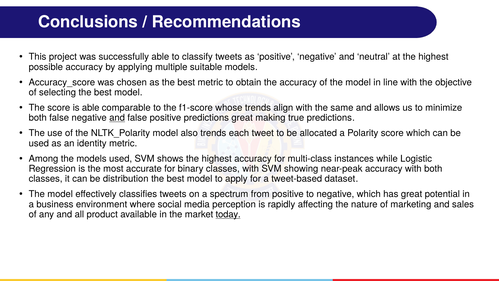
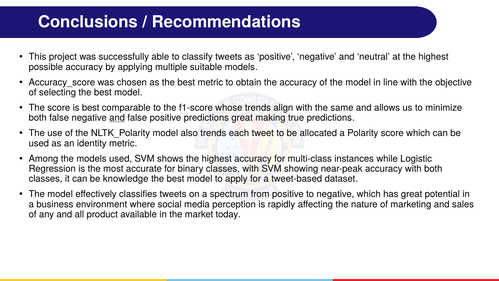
is able: able -> best
distribution: distribution -> knowledge
today underline: present -> none
